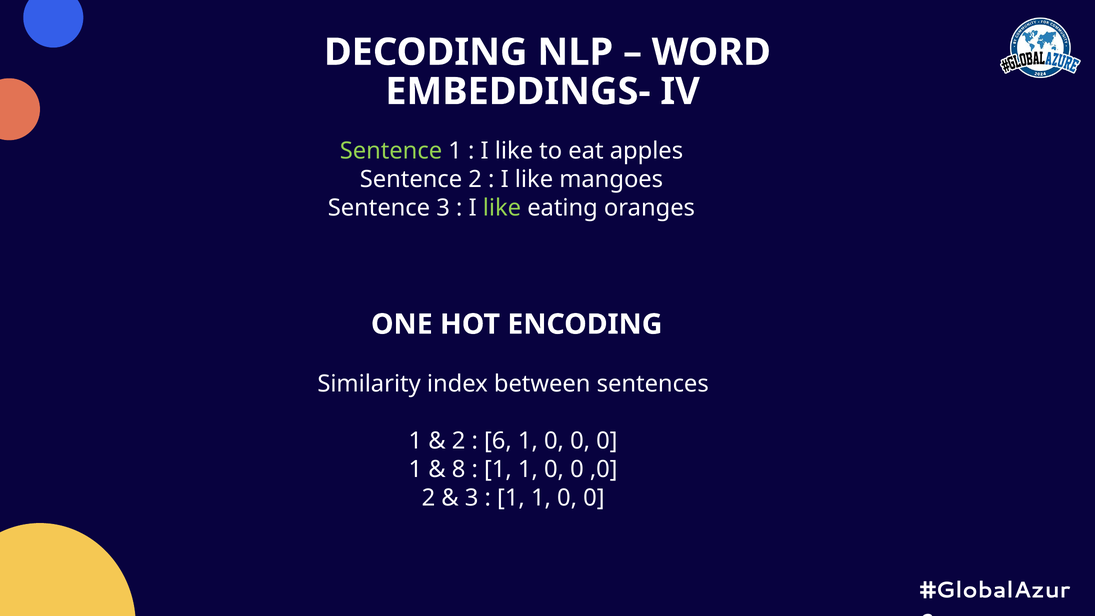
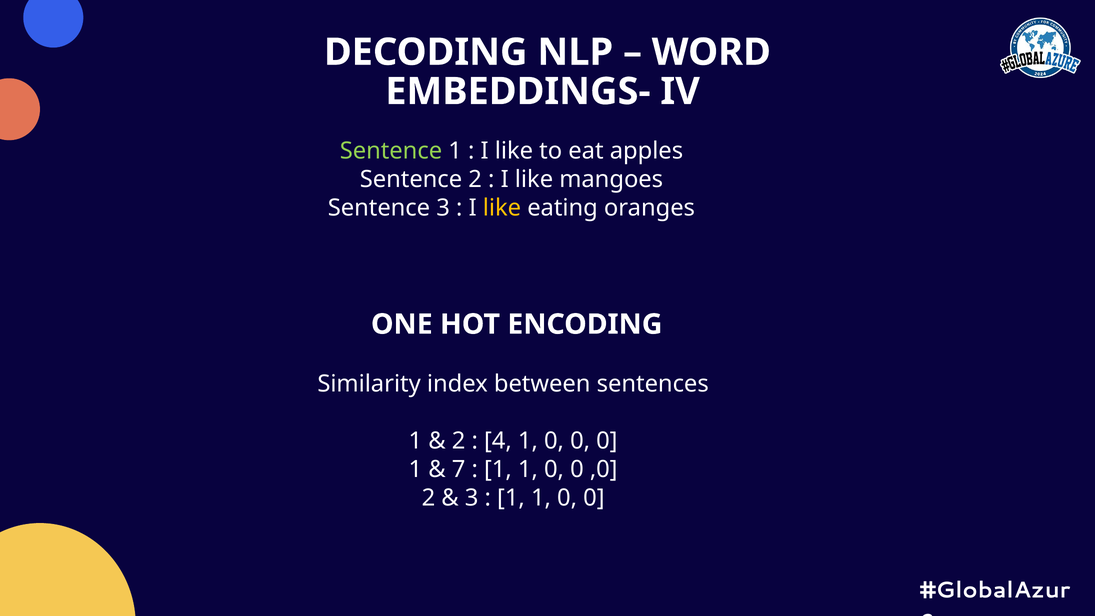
like at (502, 208) colour: light green -> yellow
6: 6 -> 4
8: 8 -> 7
